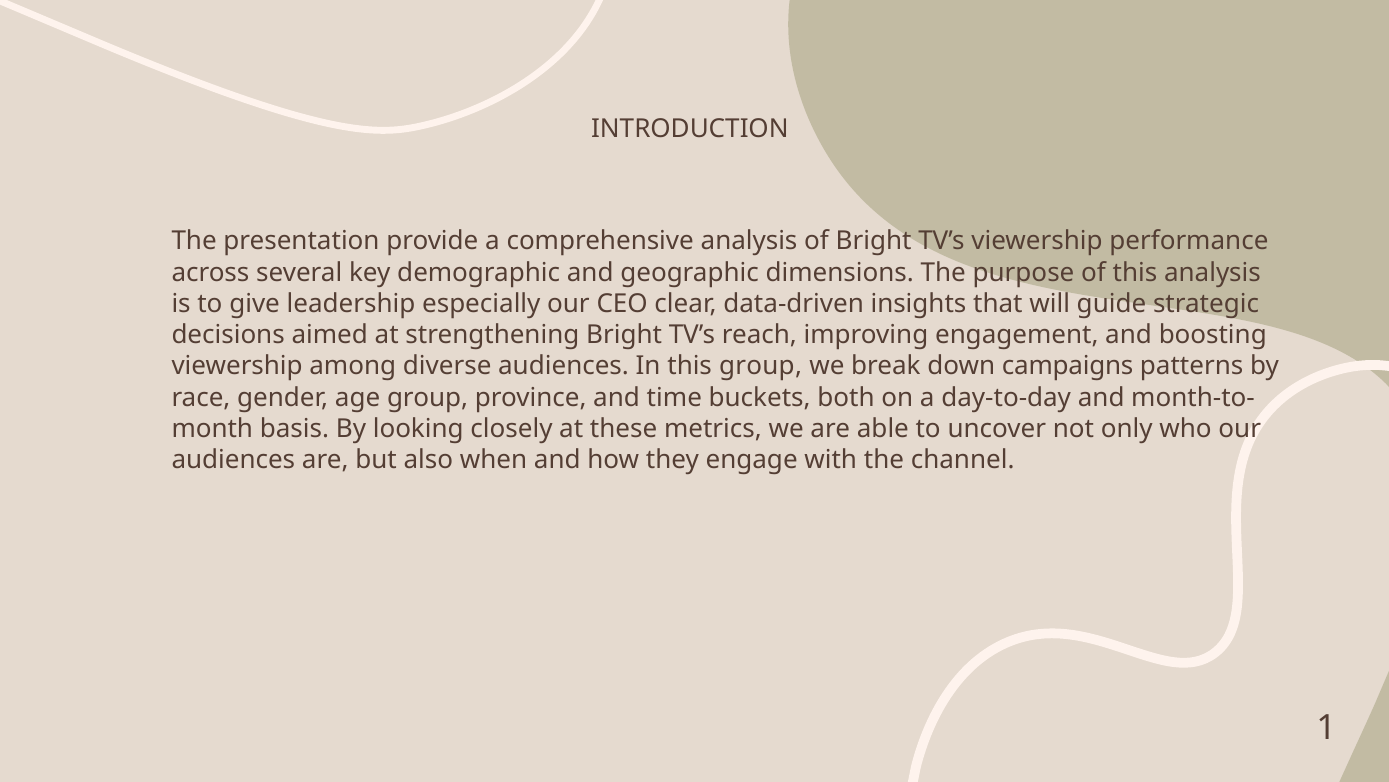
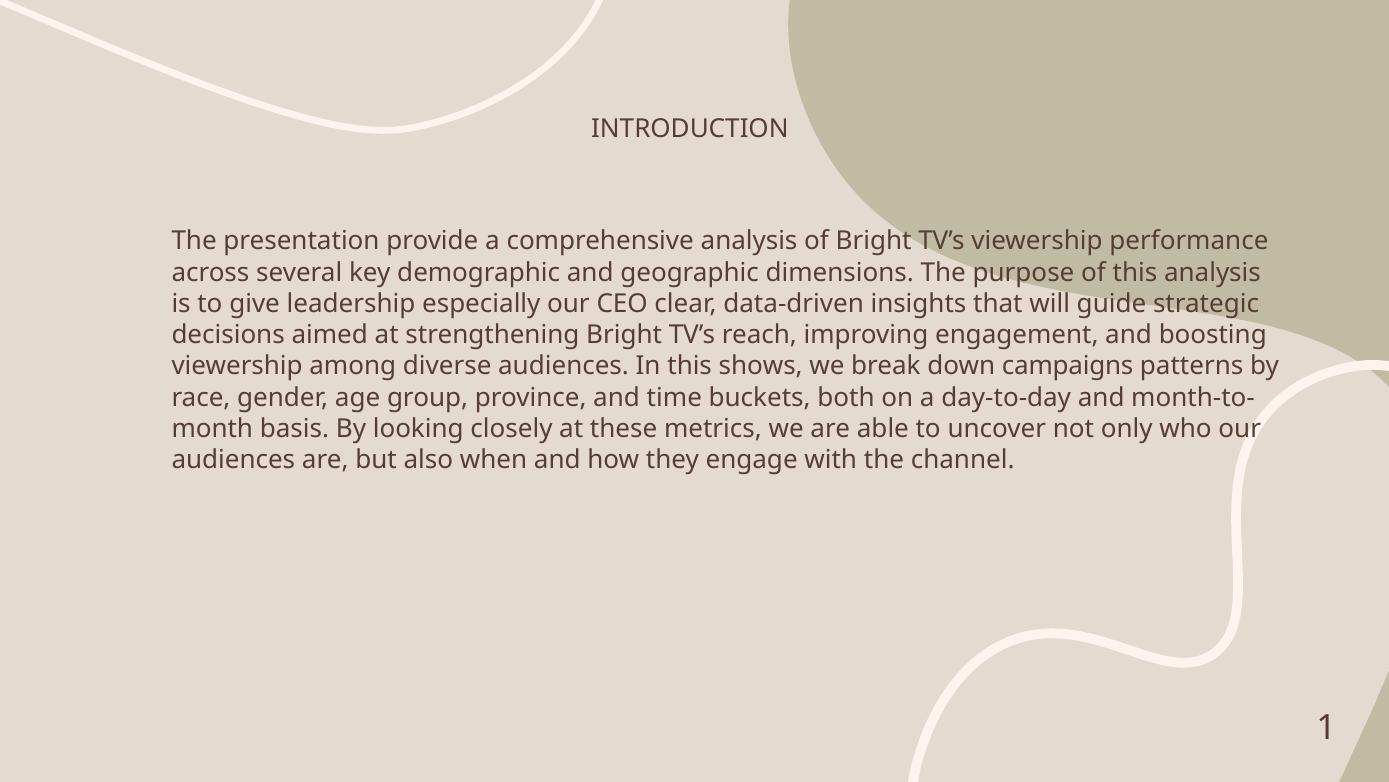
this group: group -> shows
